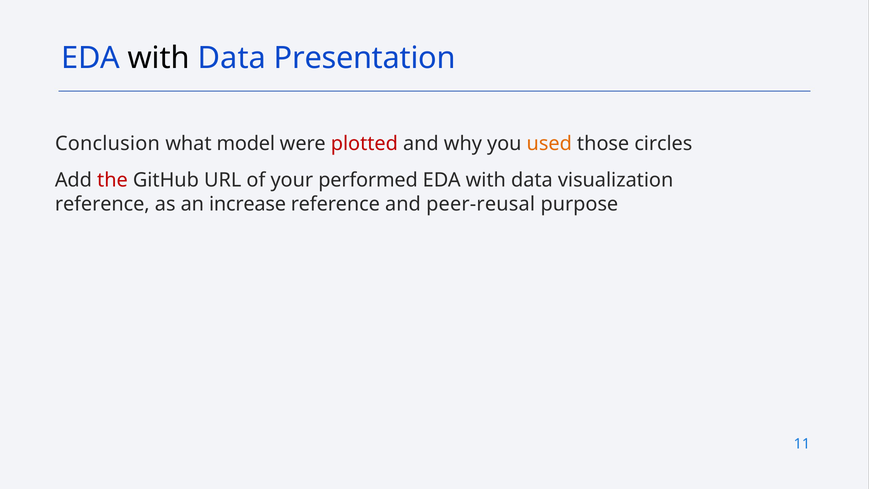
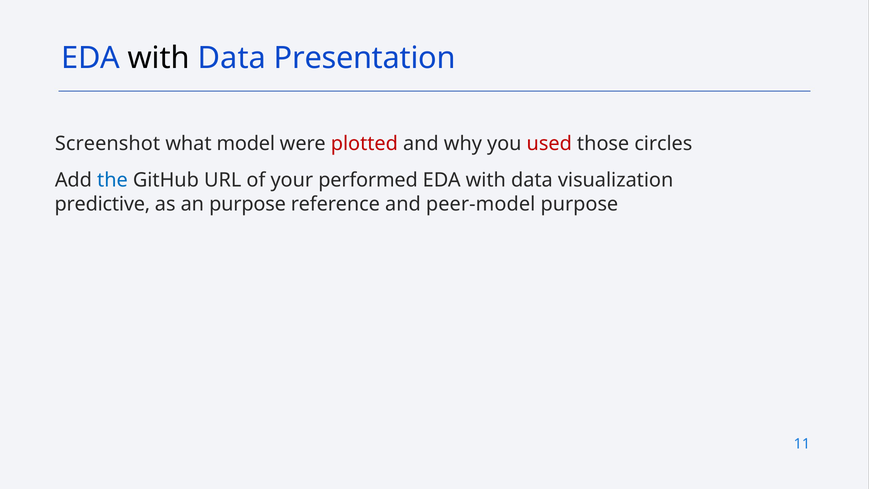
Conclusion: Conclusion -> Screenshot
used colour: orange -> red
the colour: red -> blue
reference at (102, 204): reference -> predictive
an increase: increase -> purpose
peer-reusal: peer-reusal -> peer-model
